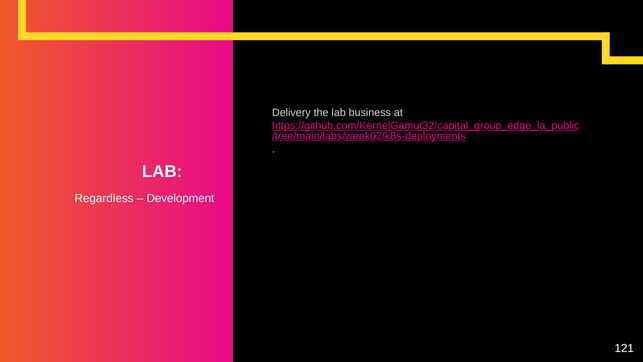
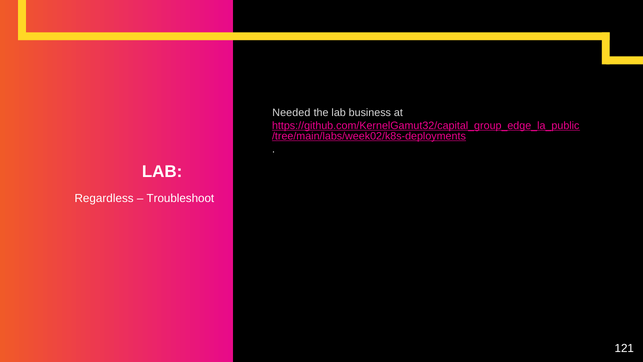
Delivery: Delivery -> Needed
Development: Development -> Troubleshoot
